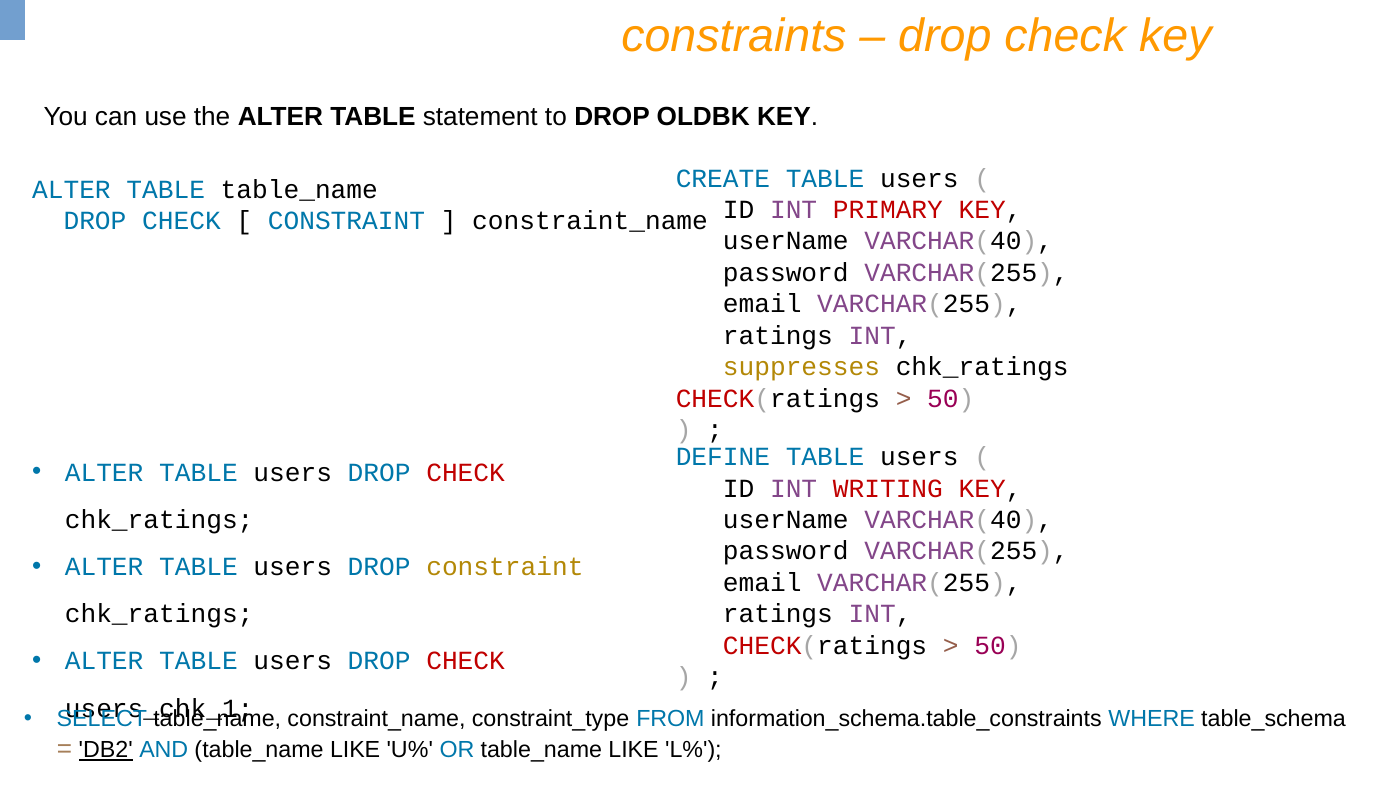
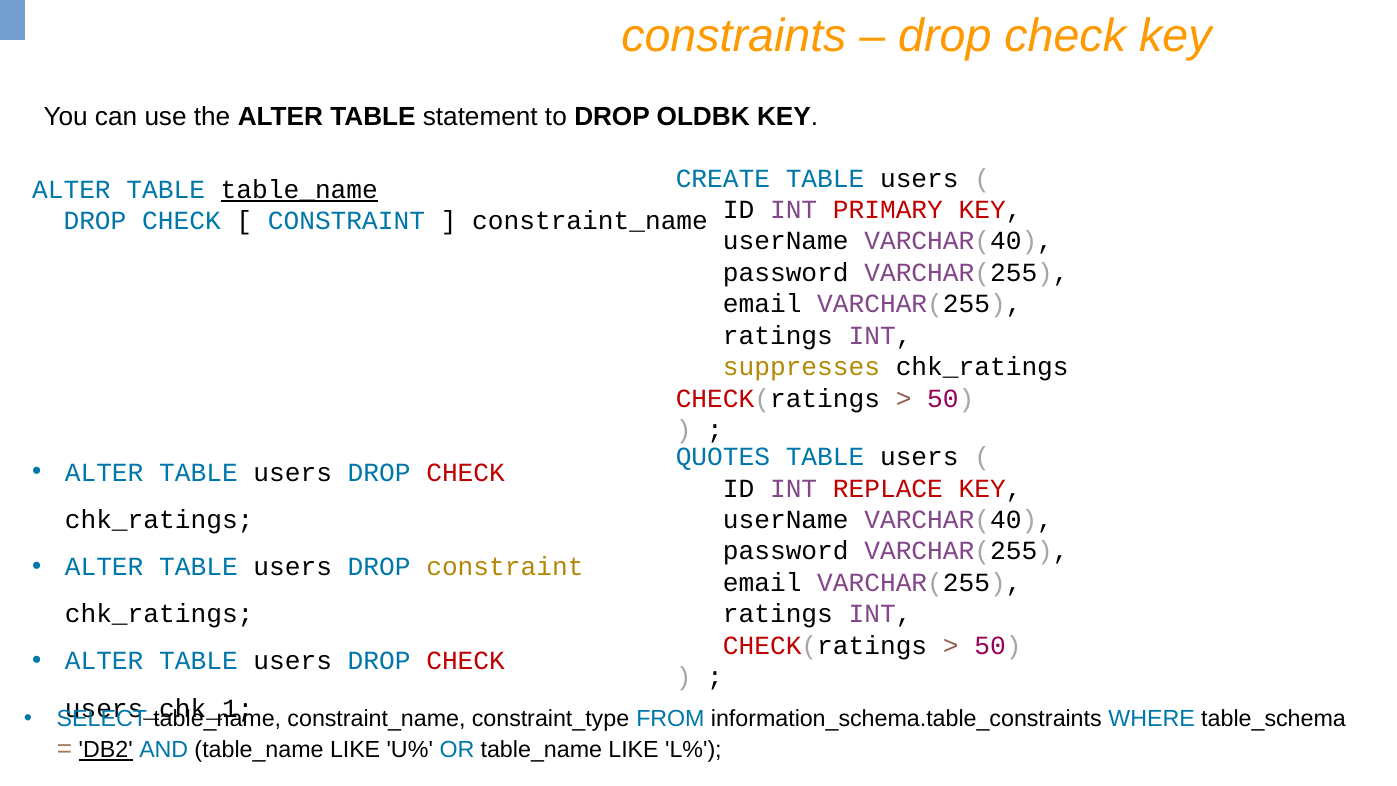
table_name at (299, 190) underline: none -> present
DEFINE: DEFINE -> QUOTES
WRITING: WRITING -> REPLACE
